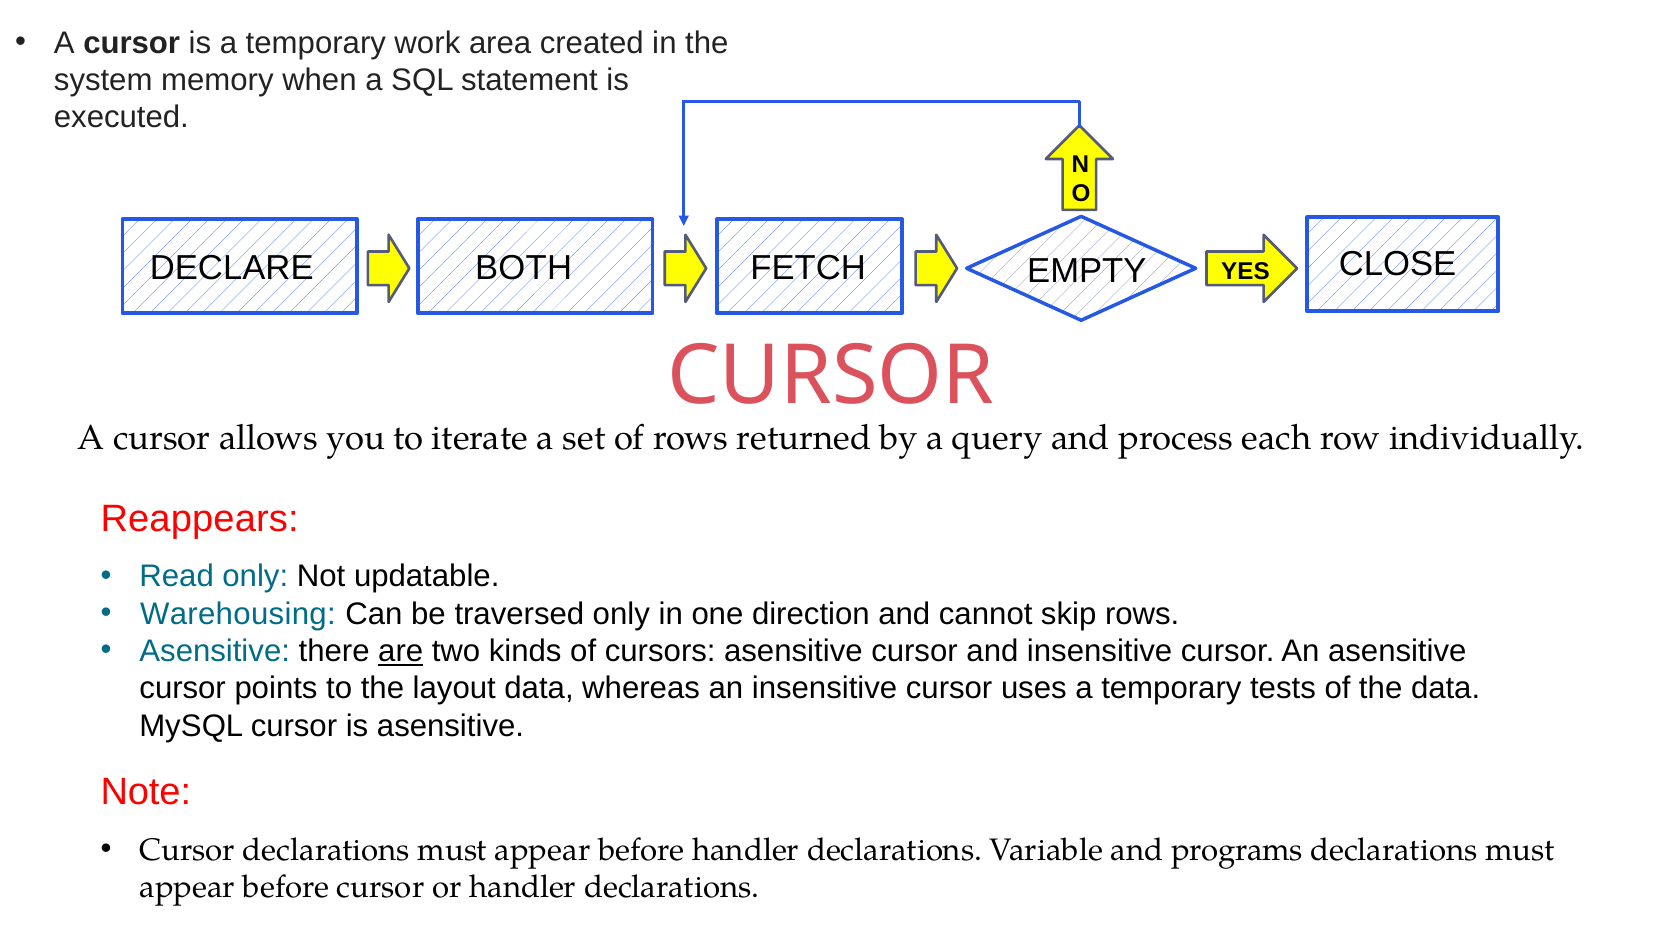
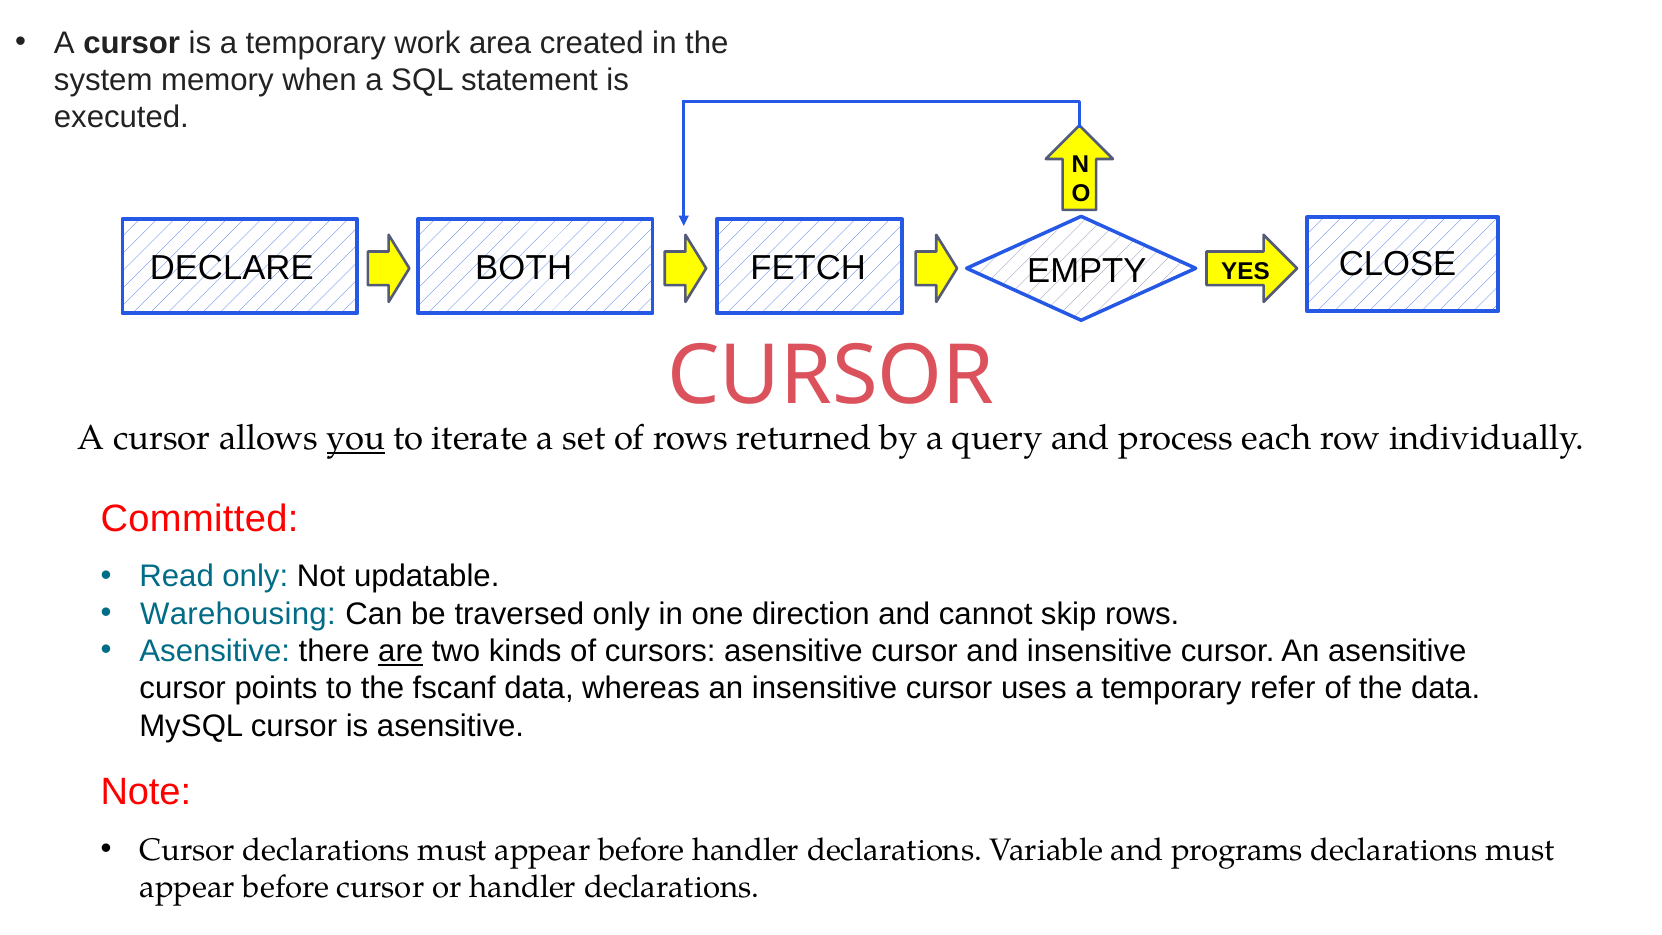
you underline: none -> present
Reappears: Reappears -> Committed
layout: layout -> fscanf
tests: tests -> refer
